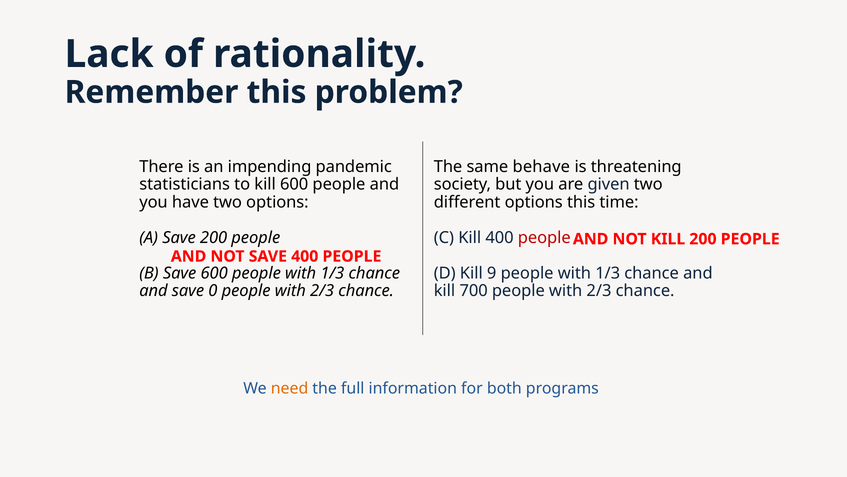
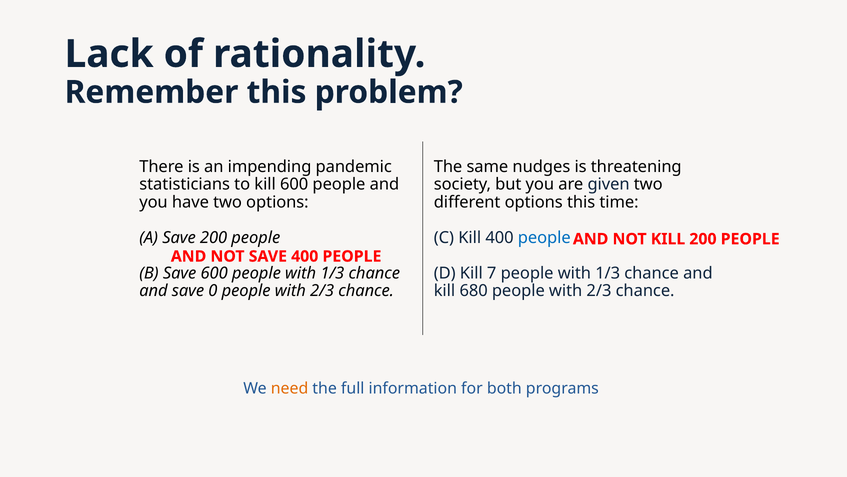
behave: behave -> nudges
people at (544, 237) colour: red -> blue
9: 9 -> 7
700: 700 -> 680
